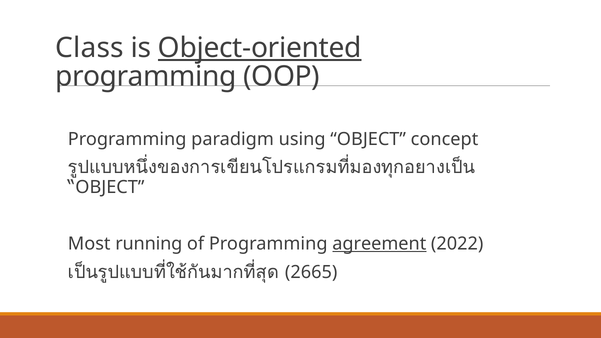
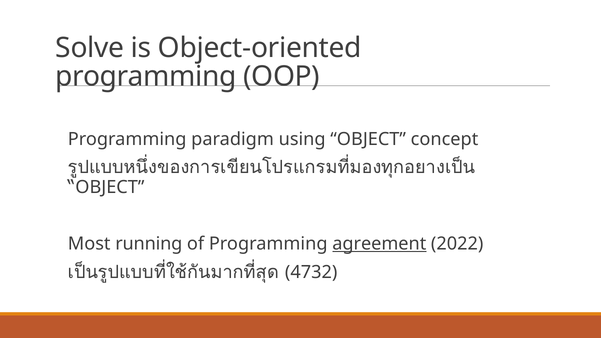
Class: Class -> Solve
Object-oriented underline: present -> none
2665: 2665 -> 4732
